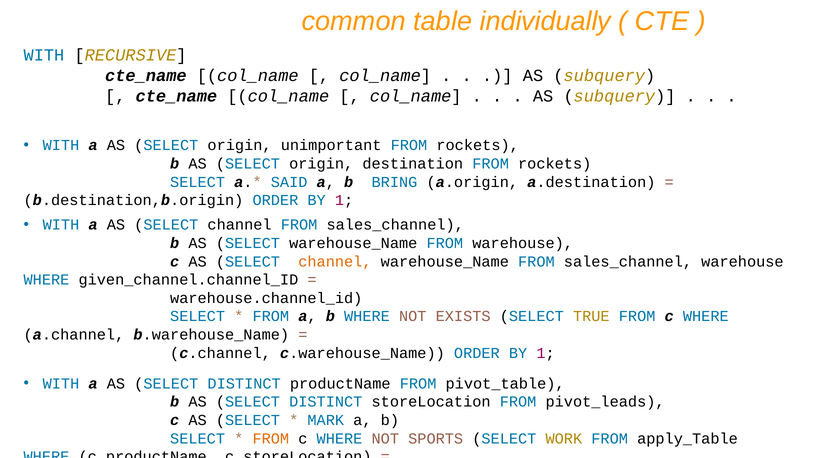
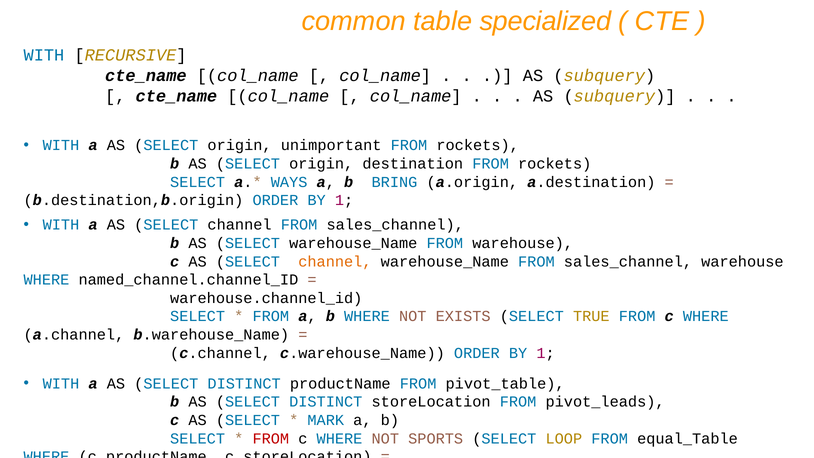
individually: individually -> specialized
SAID: SAID -> WAYS
given_channel.channel_ID: given_channel.channel_ID -> named_channel.channel_ID
FROM at (271, 438) colour: orange -> red
WORK: WORK -> LOOP
apply_Table: apply_Table -> equal_Table
